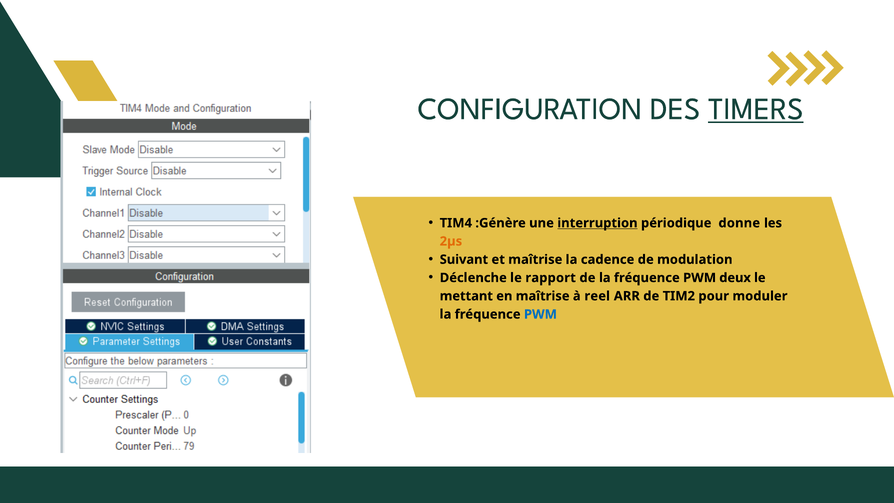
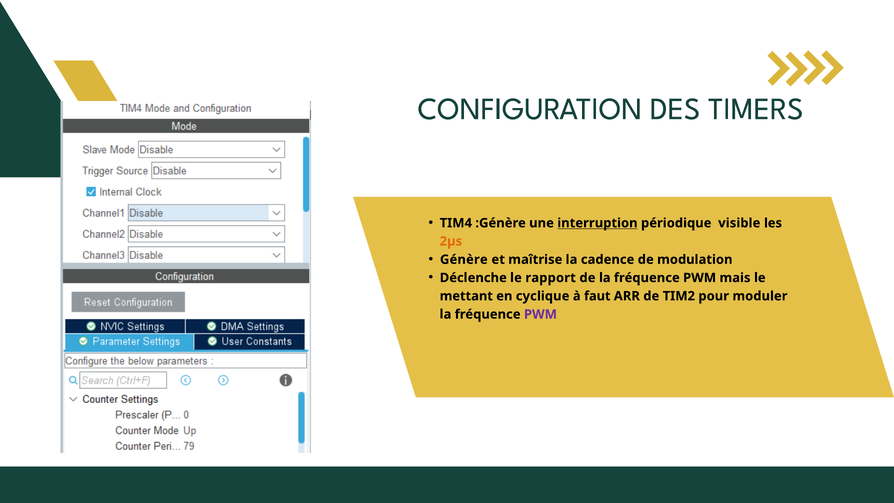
TIMERS underline: present -> none
donne: donne -> visible
Suivant: Suivant -> Génère
deux: deux -> mais
en maîtrise: maîtrise -> cyclique
reel: reel -> faut
PWM at (540, 314) colour: blue -> purple
